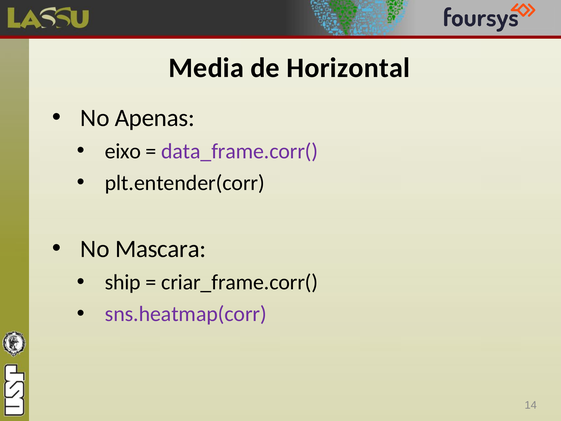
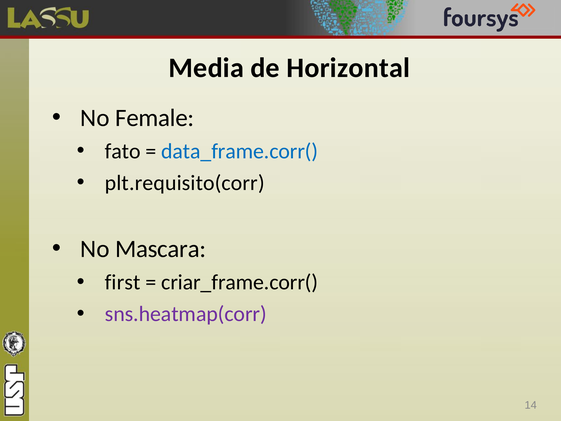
Apenas: Apenas -> Female
eixo: eixo -> fato
data_frame.corr( colour: purple -> blue
plt.entender(corr: plt.entender(corr -> plt.requisito(corr
ship: ship -> first
